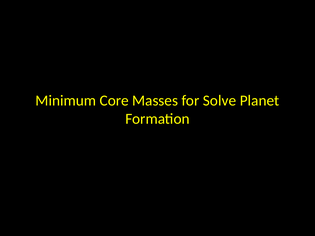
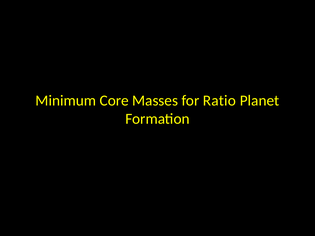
Solve: Solve -> Ratio
